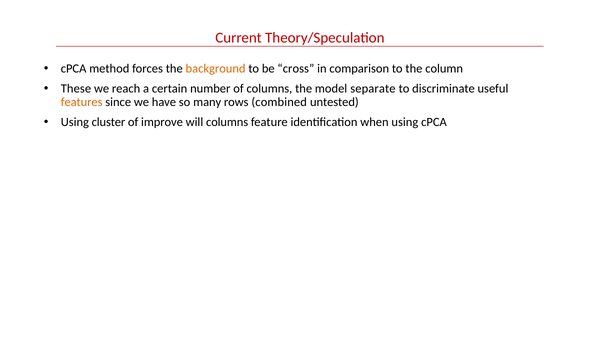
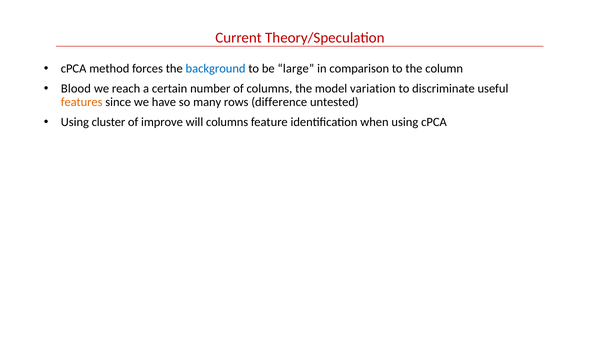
background colour: orange -> blue
cross: cross -> large
These: These -> Blood
separate: separate -> variation
combined: combined -> difference
